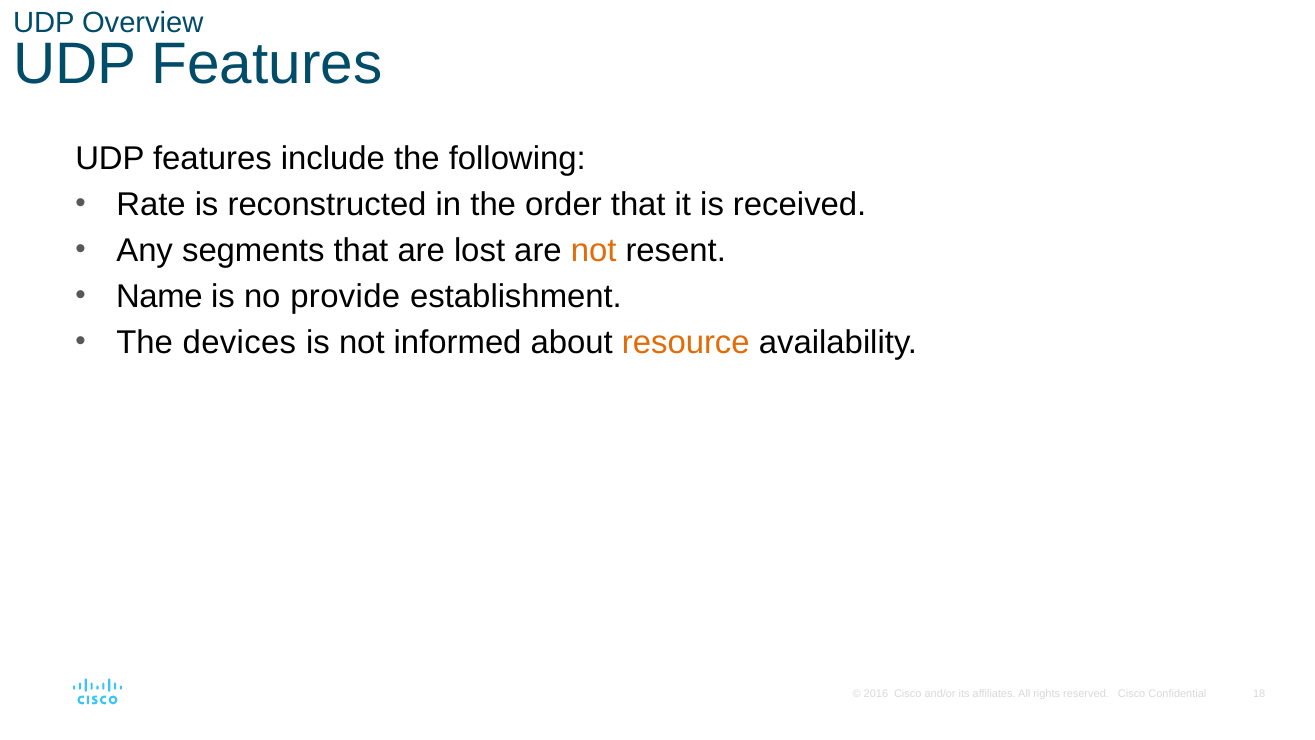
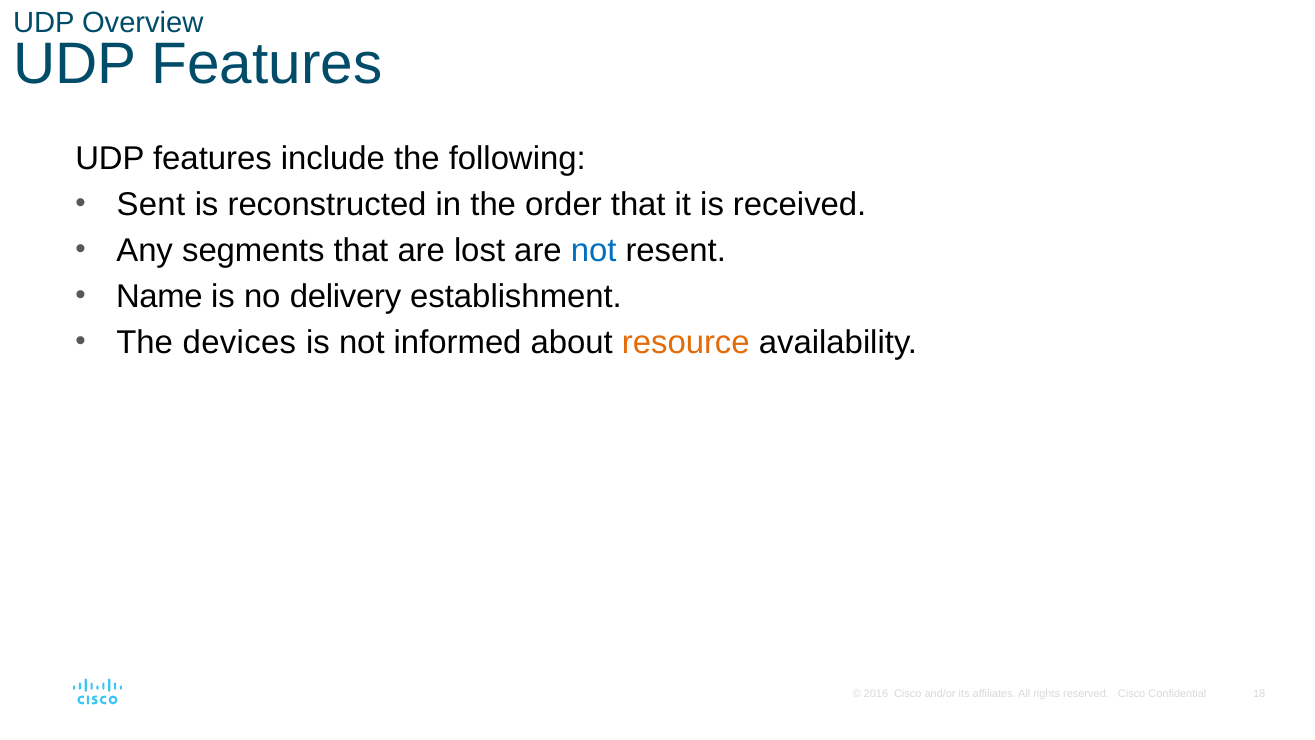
Rate: Rate -> Sent
not at (594, 250) colour: orange -> blue
provide: provide -> delivery
